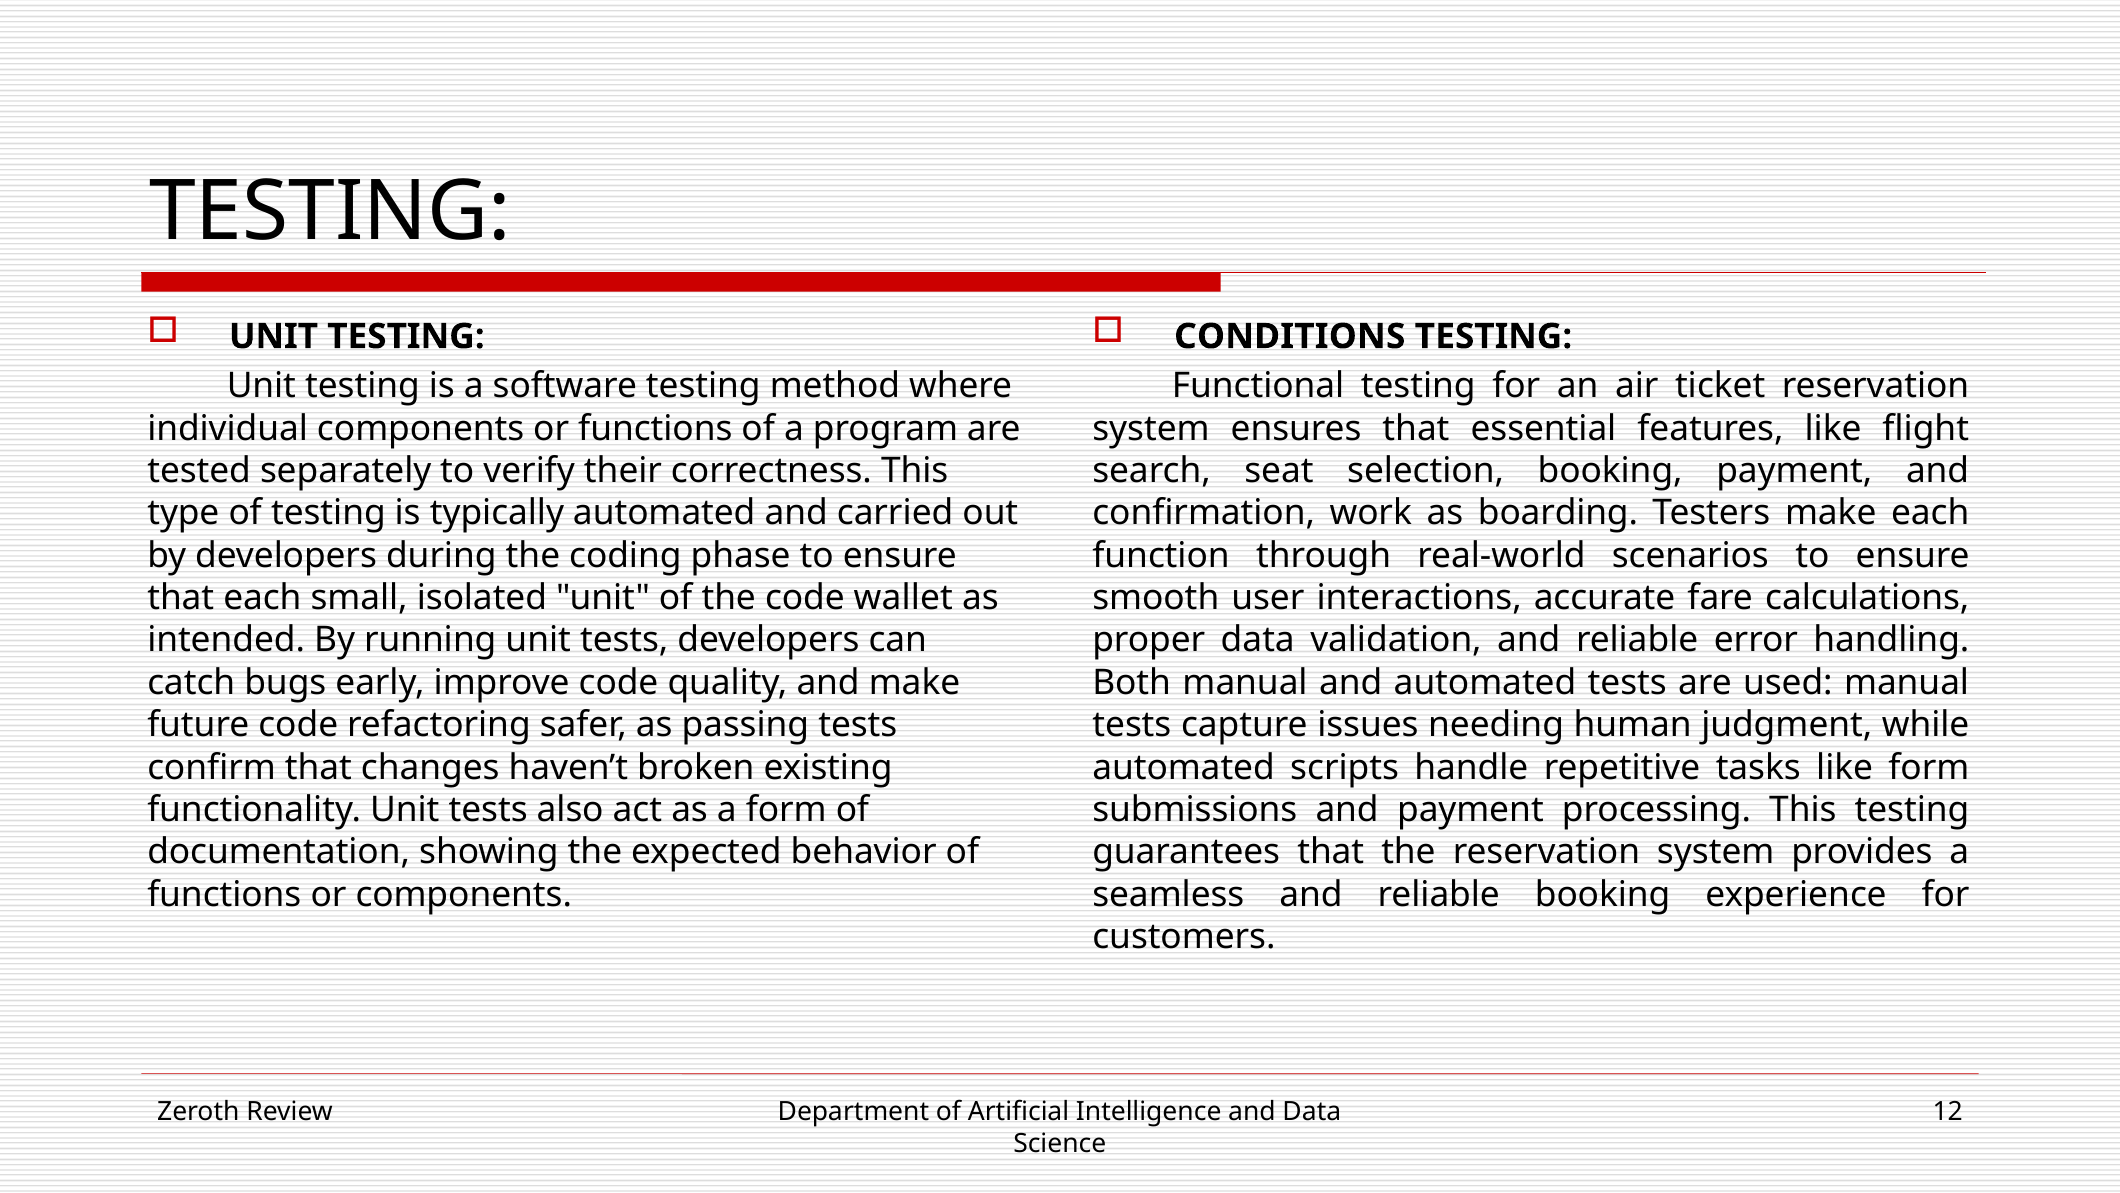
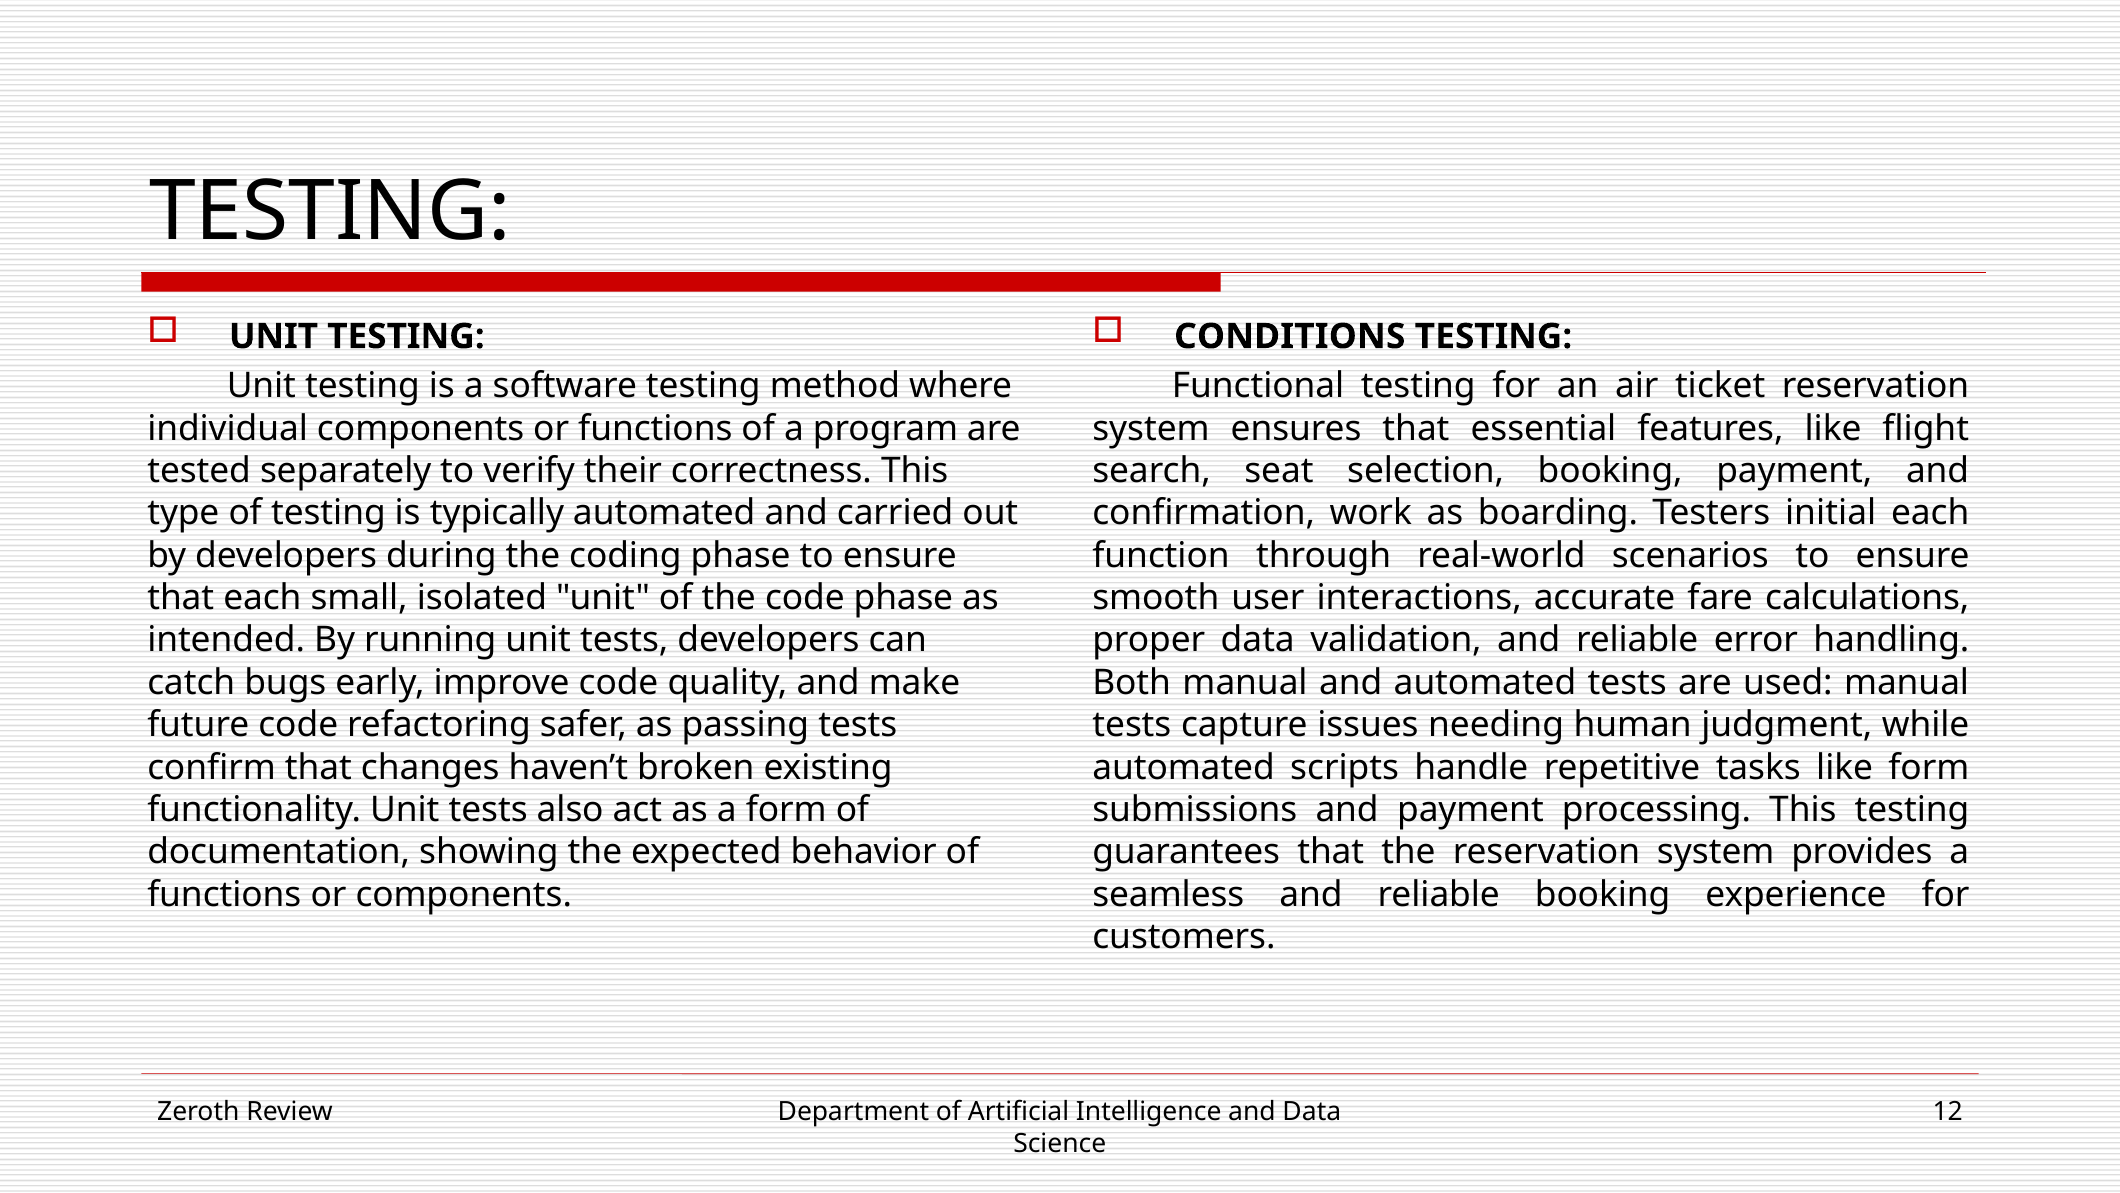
Testers make: make -> initial
code wallet: wallet -> phase
